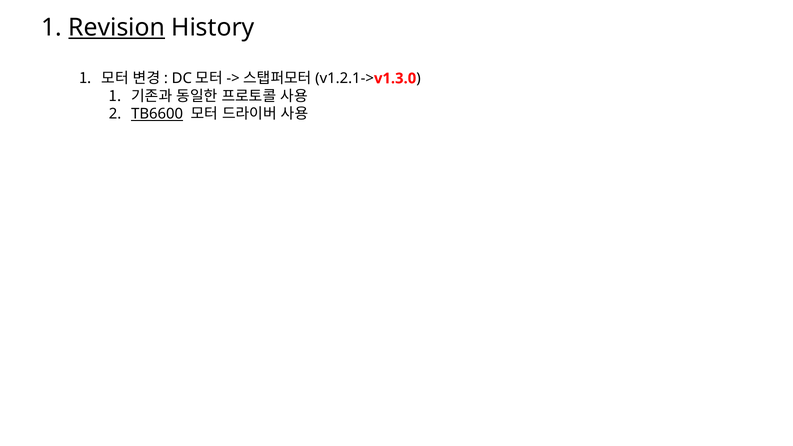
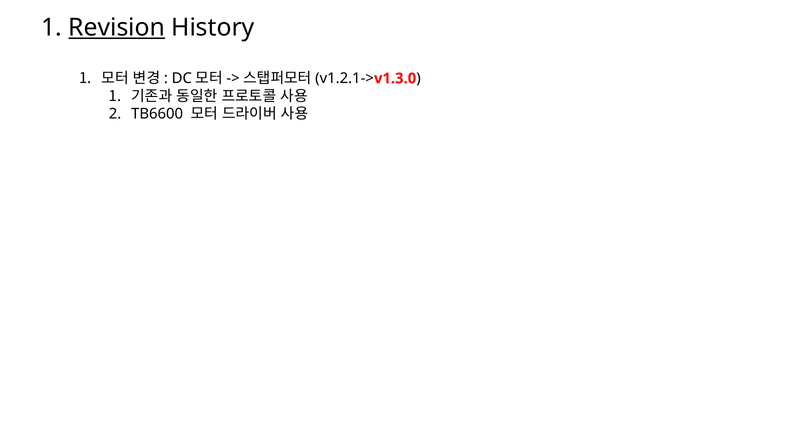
TB6600 underline: present -> none
